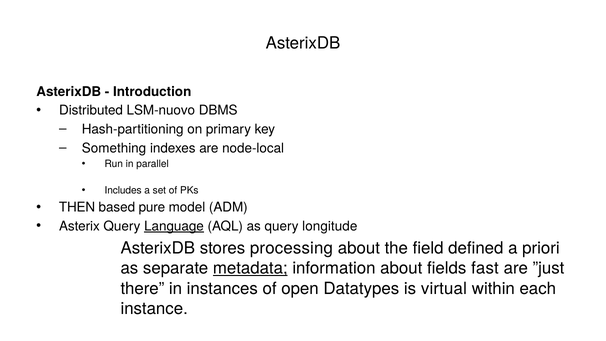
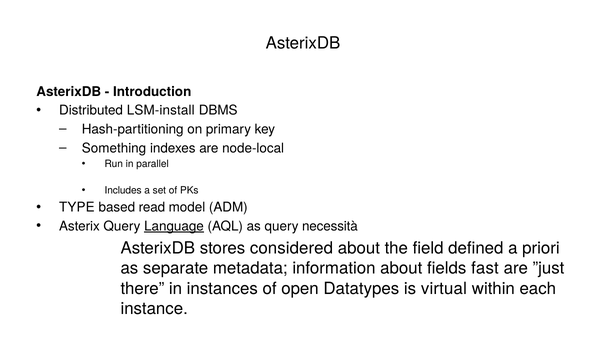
LSM-nuovo: LSM-nuovo -> LSM-install
THEN at (77, 207): THEN -> TYPE
pure: pure -> read
longitude: longitude -> necessità
processing: processing -> considered
metadata underline: present -> none
